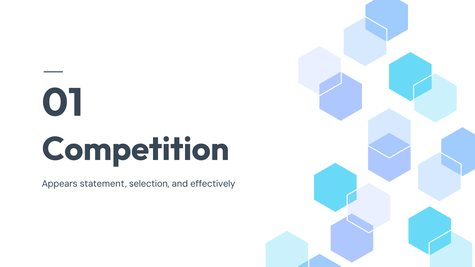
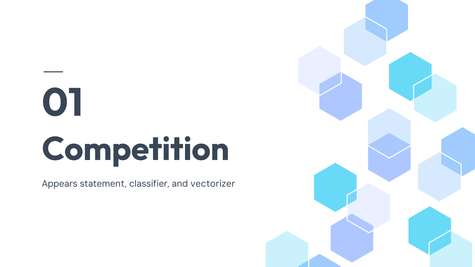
selection: selection -> classifier
effectively: effectively -> vectorizer
